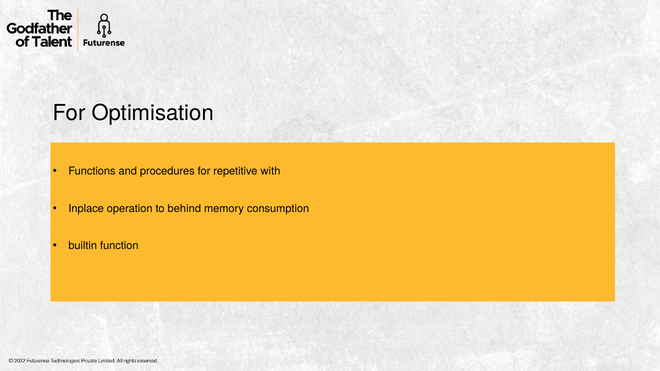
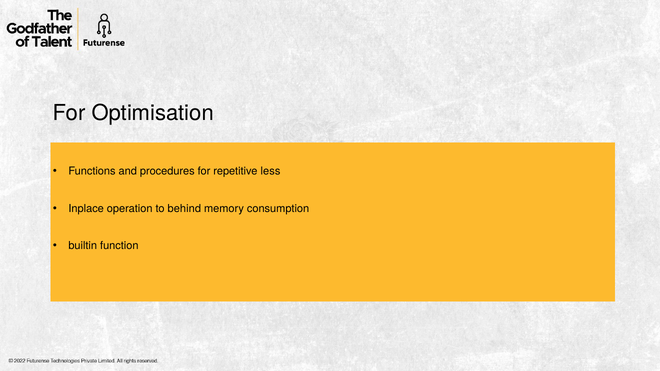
with: with -> less
